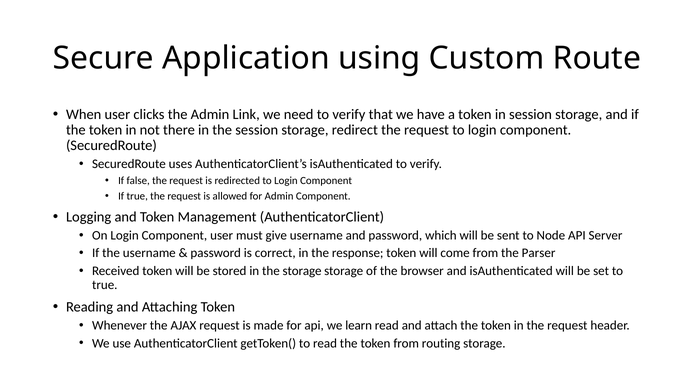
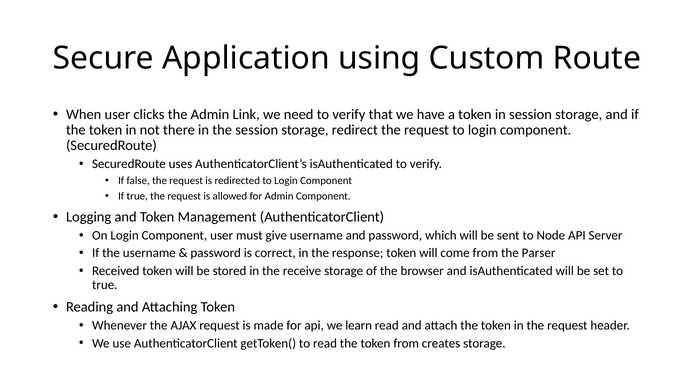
the storage: storage -> receive
routing: routing -> creates
